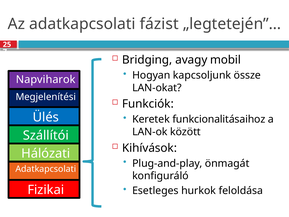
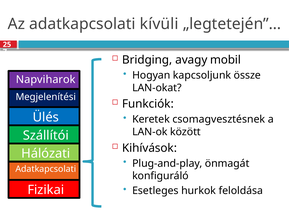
fázist: fázist -> kívüli
funkcionalitásaihoz: funkcionalitásaihoz -> csomagvesztésnek
